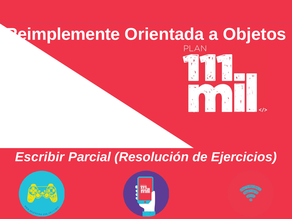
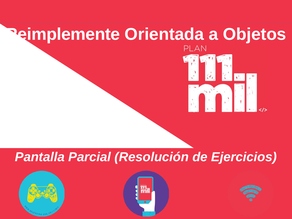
Escribir: Escribir -> Pantalla
